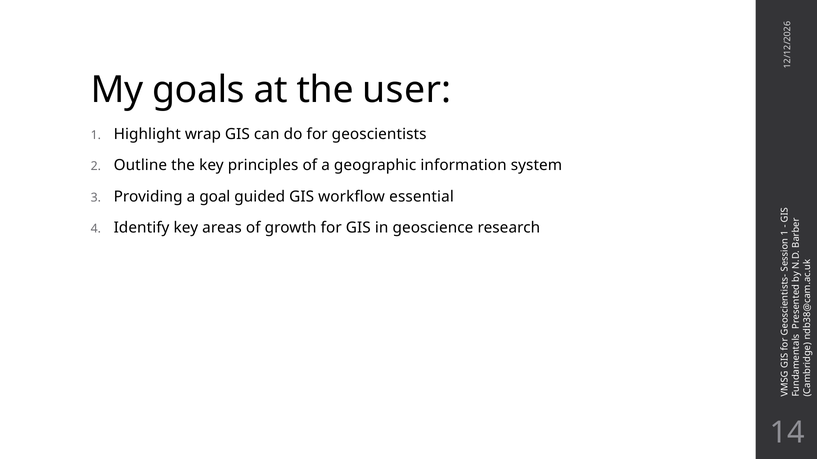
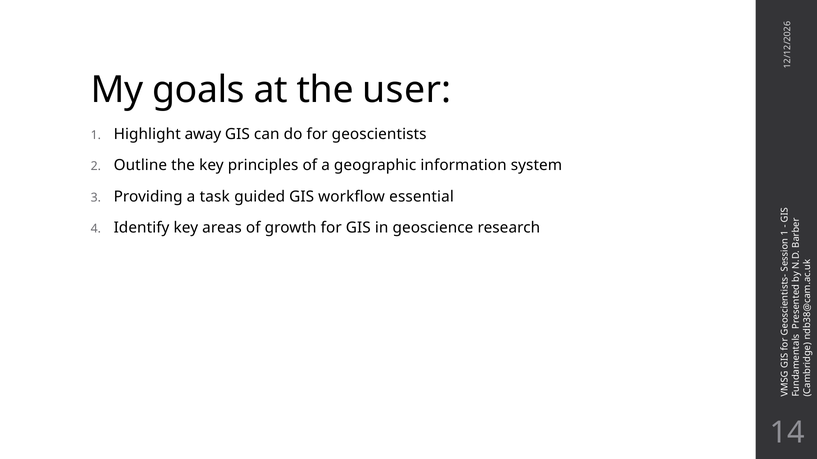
wrap: wrap -> away
goal: goal -> task
